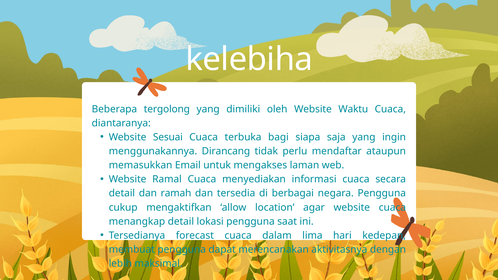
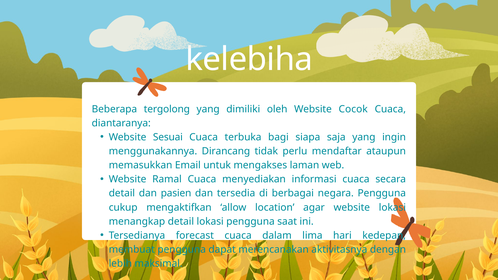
Waktu: Waktu -> Cocok
ramah: ramah -> pasien
website cuaca: cuaca -> lokasi
